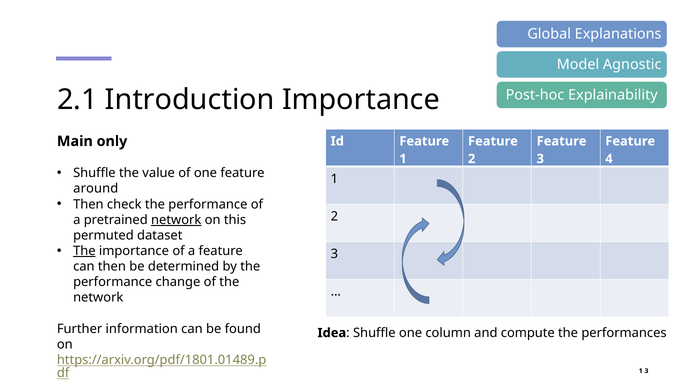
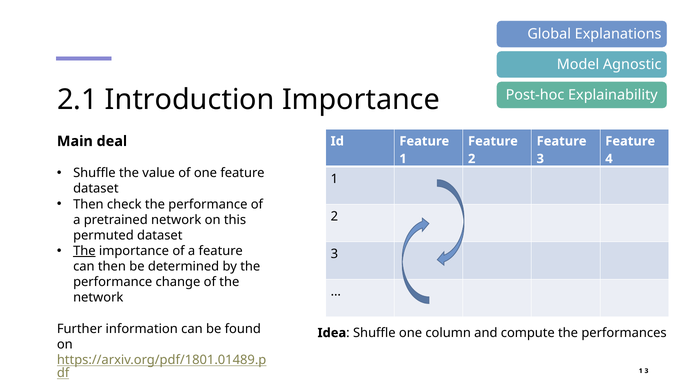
only: only -> deal
around at (96, 189): around -> dataset
network at (176, 220) underline: present -> none
